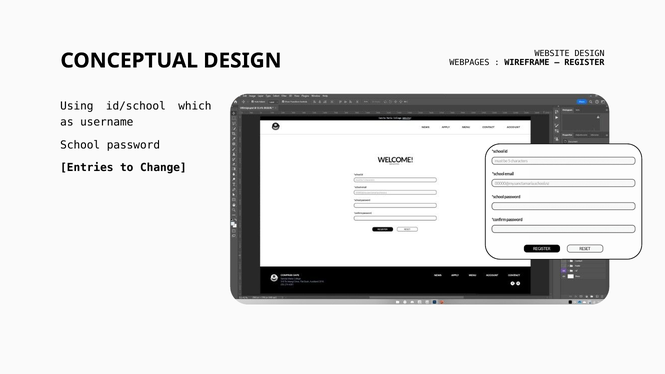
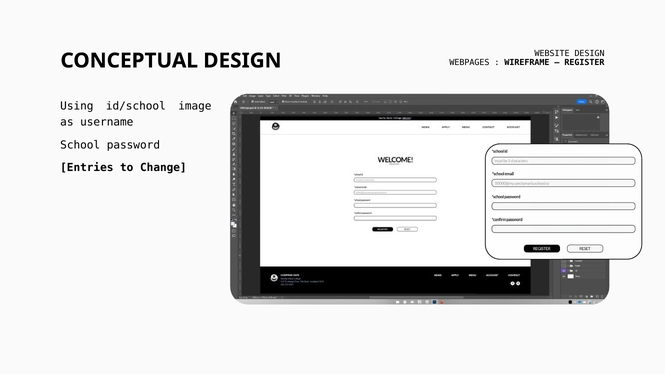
which: which -> image
